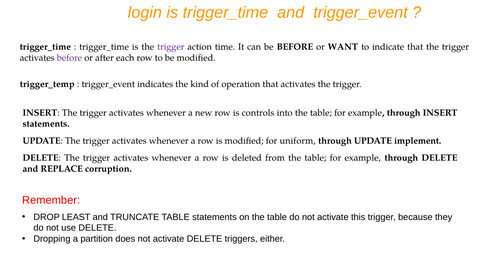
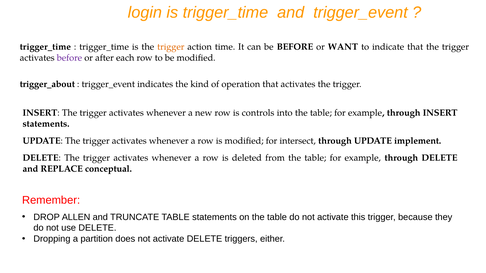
trigger at (171, 47) colour: purple -> orange
trigger_temp: trigger_temp -> trigger_about
uniform: uniform -> intersect
corruption: corruption -> conceptual
LEAST: LEAST -> ALLEN
